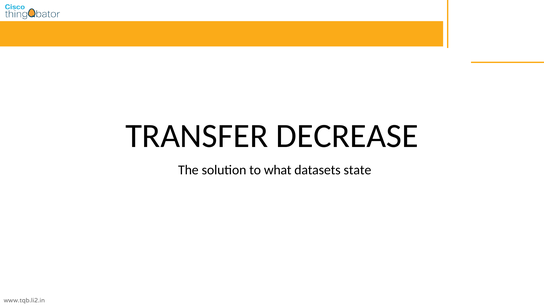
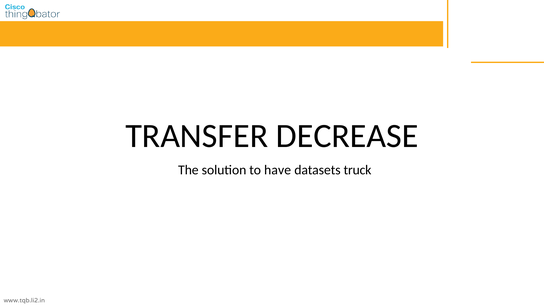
what: what -> have
state: state -> truck
